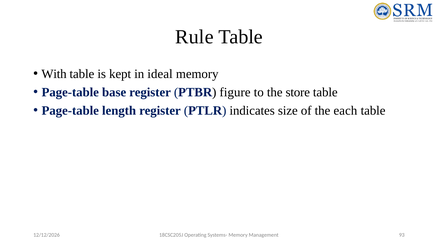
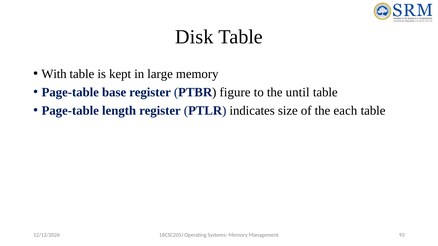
Rule: Rule -> Disk
ideal: ideal -> large
store: store -> until
